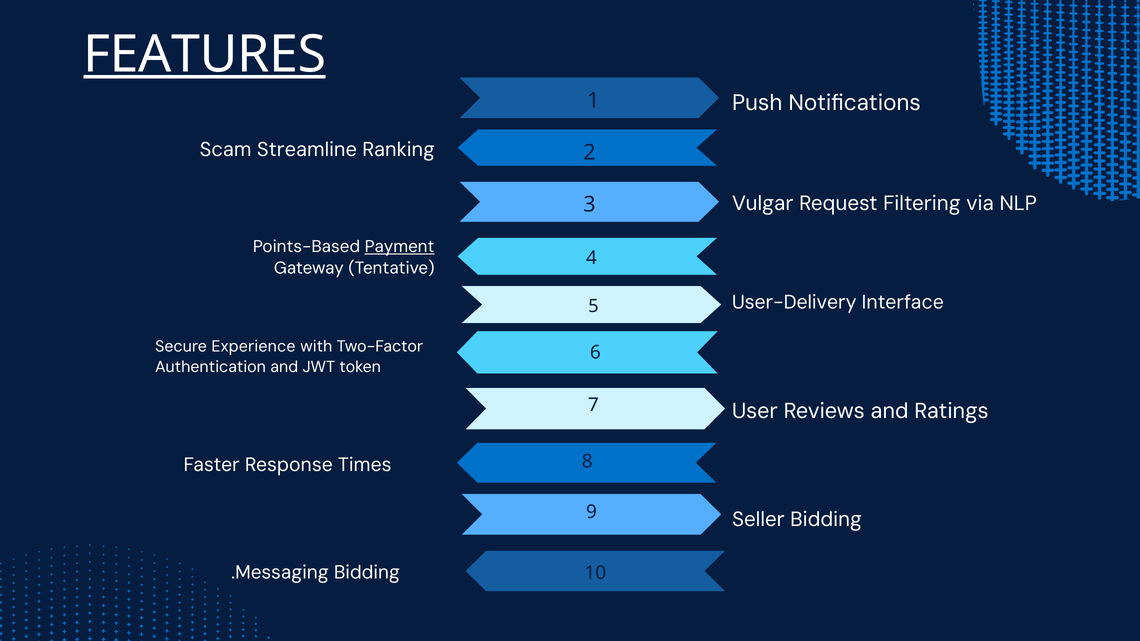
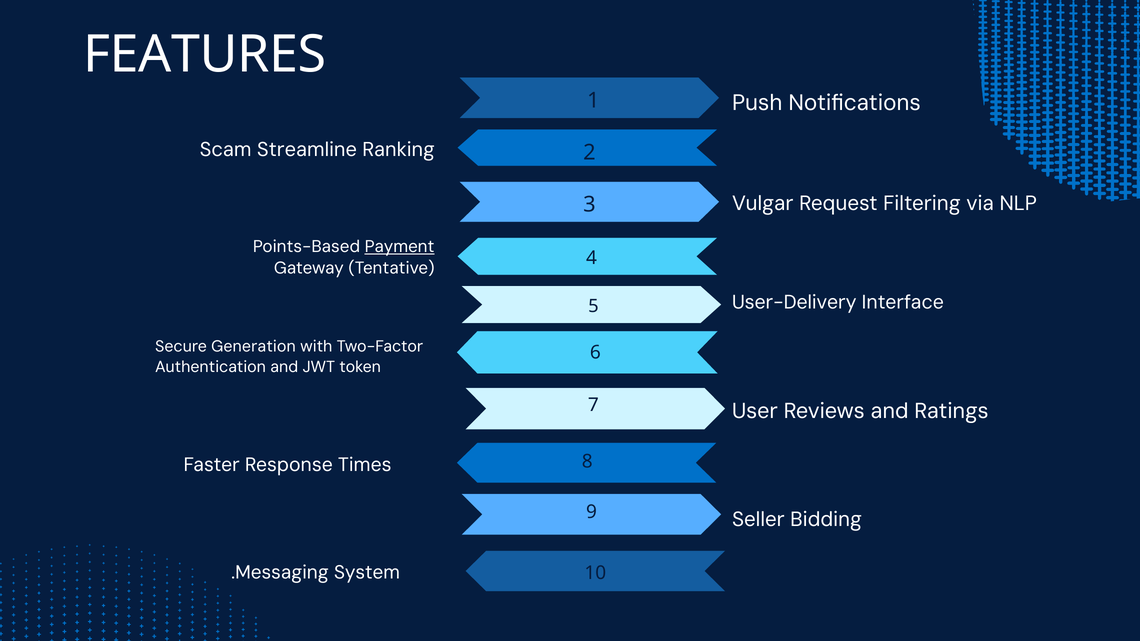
FEATURES underline: present -> none
Experience: Experience -> Generation
.Messaging Bidding: Bidding -> System
